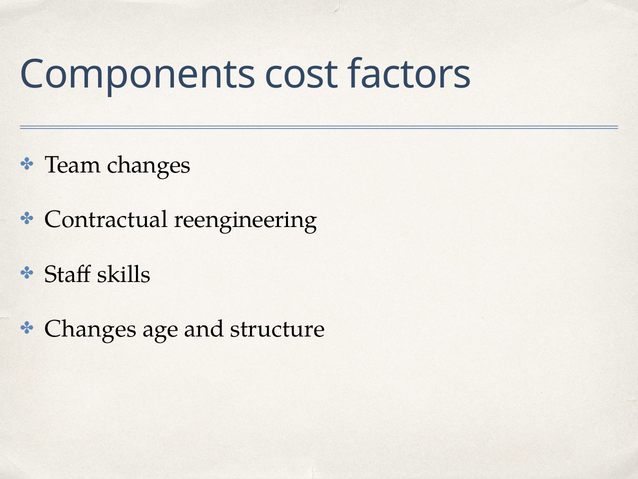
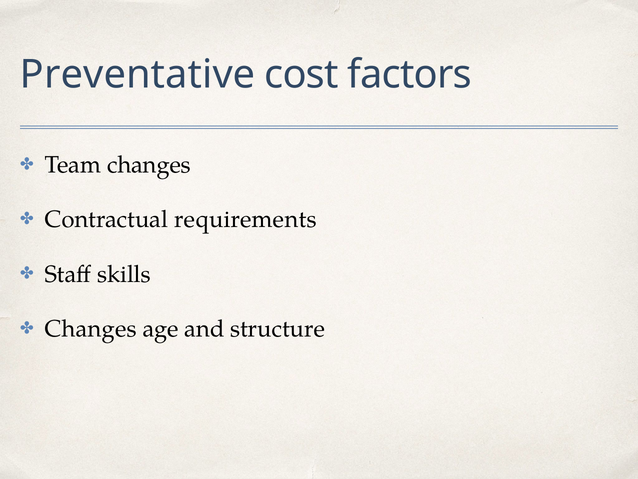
Components: Components -> Preventative
reengineering: reengineering -> requirements
